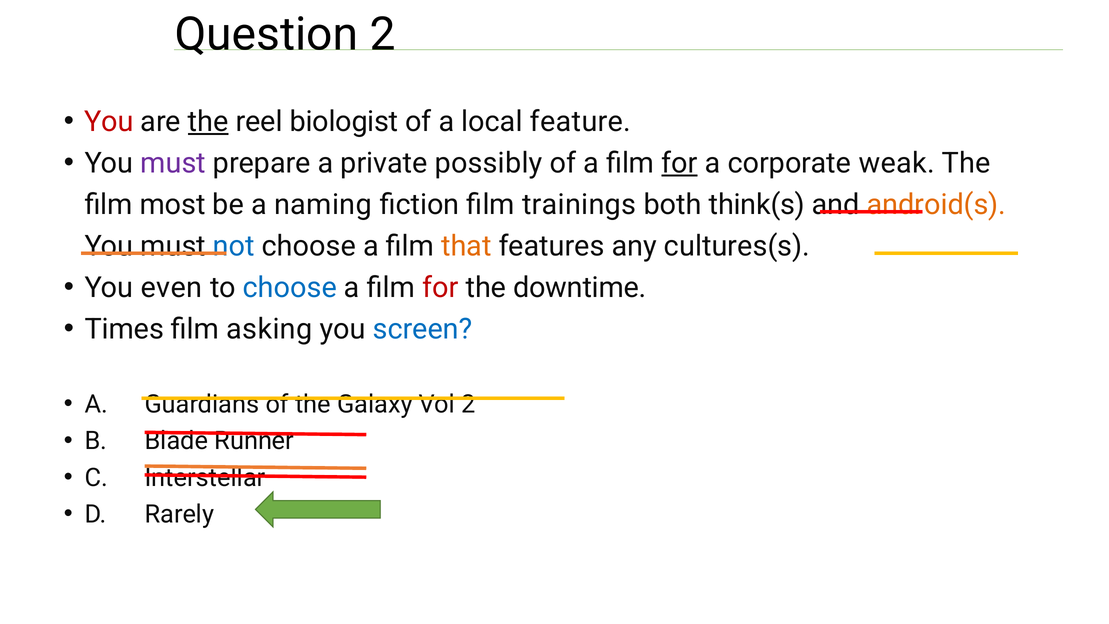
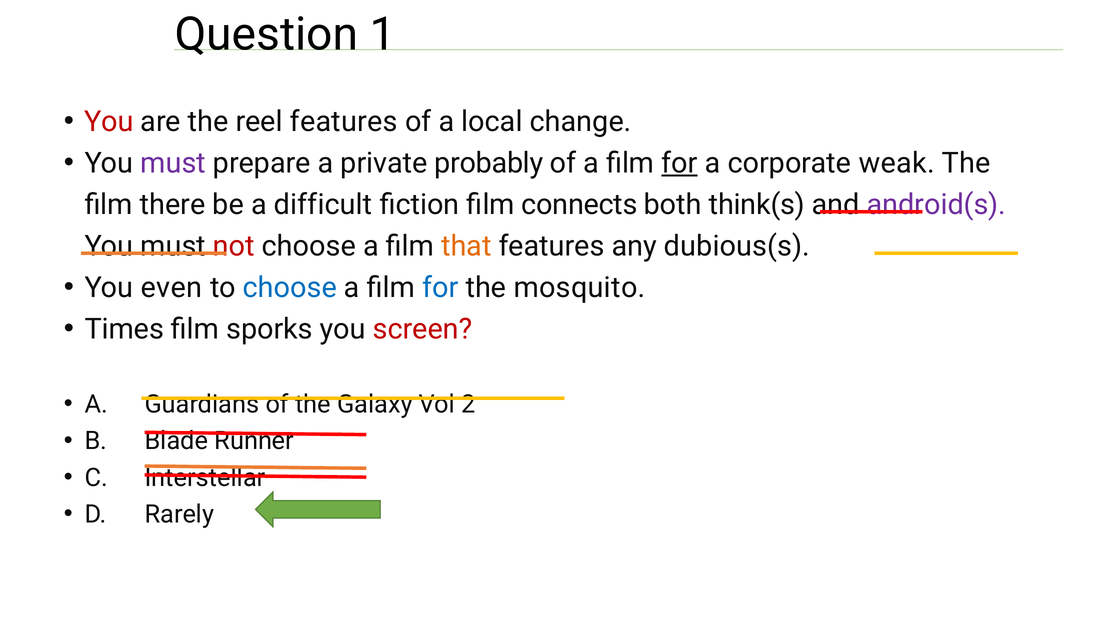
Question 2: 2 -> 1
the at (208, 122) underline: present -> none
reel biologist: biologist -> features
feature: feature -> change
possibly: possibly -> probably
most: most -> there
naming: naming -> difficult
trainings: trainings -> connects
android(s colour: orange -> purple
not colour: blue -> red
cultures(s: cultures(s -> dubious(s
for at (440, 288) colour: red -> blue
downtime: downtime -> mosquito
asking: asking -> sporks
screen colour: blue -> red
